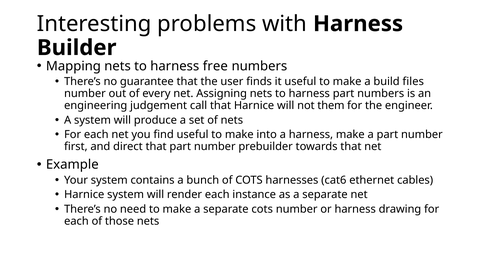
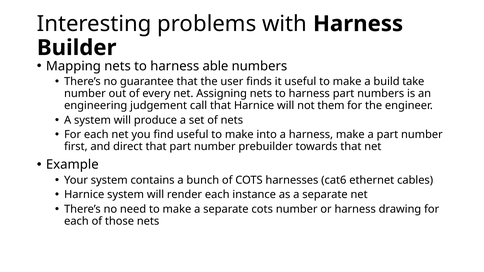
free: free -> able
files: files -> take
